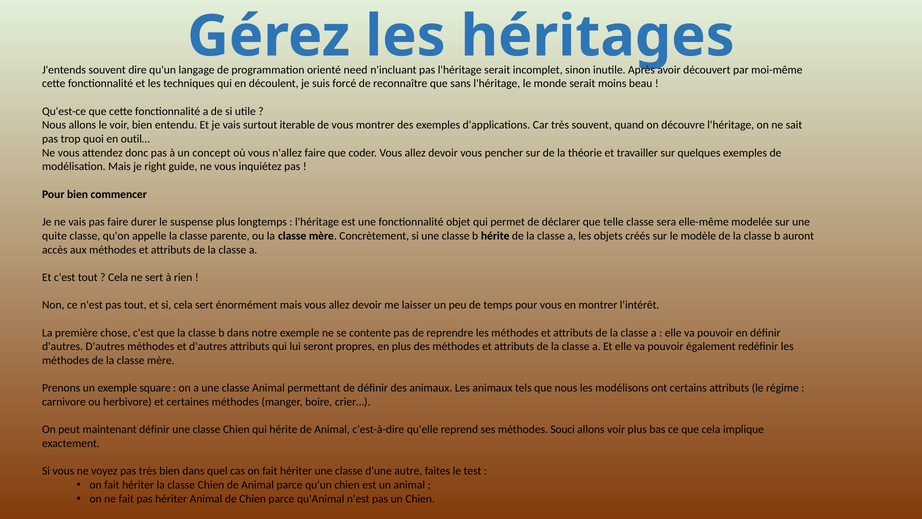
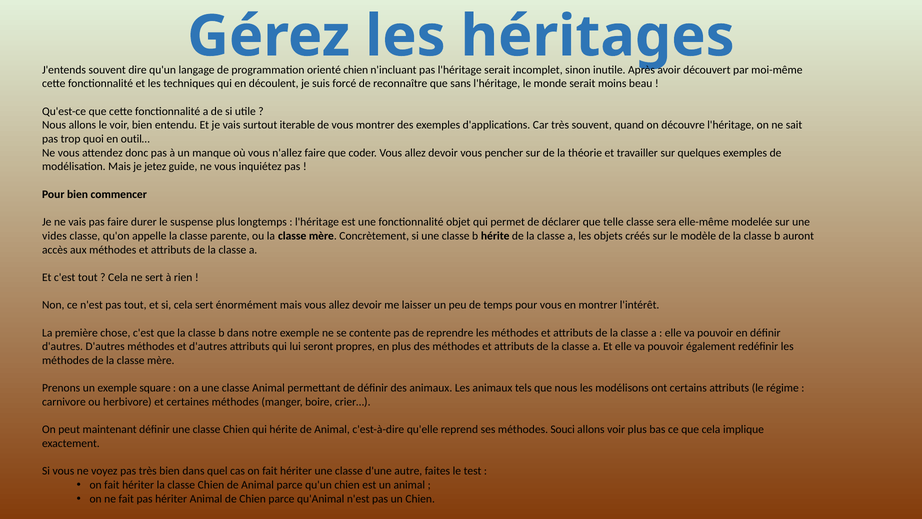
need at (356, 70): need -> chien
concept: concept -> manque
right: right -> jetez
quite: quite -> vides
